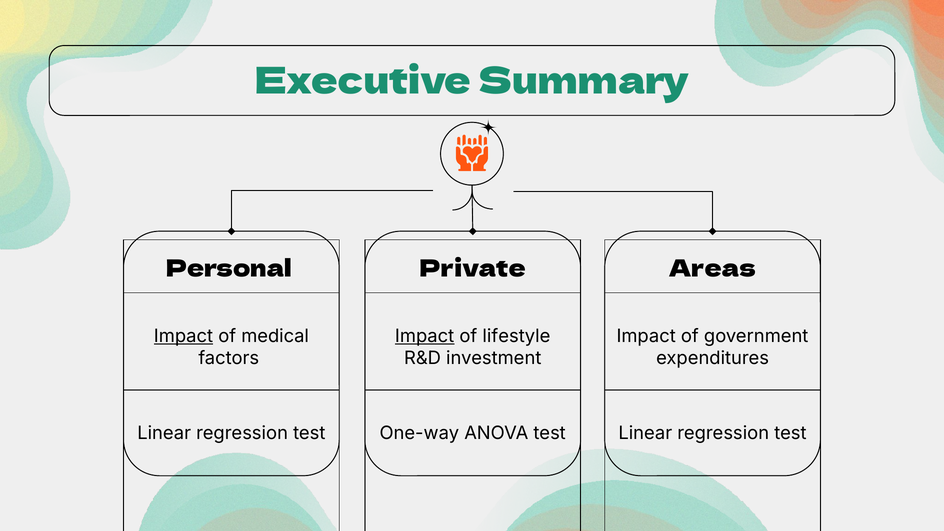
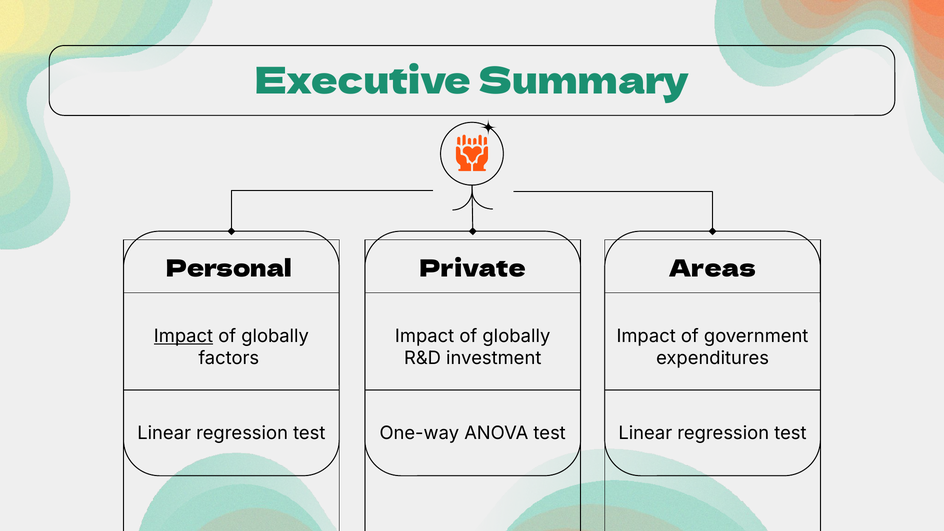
medical at (275, 336): medical -> globally
Impact at (425, 336) underline: present -> none
lifestyle at (516, 336): lifestyle -> globally
